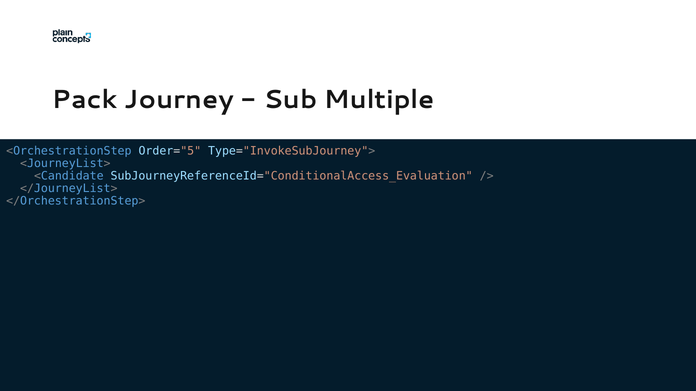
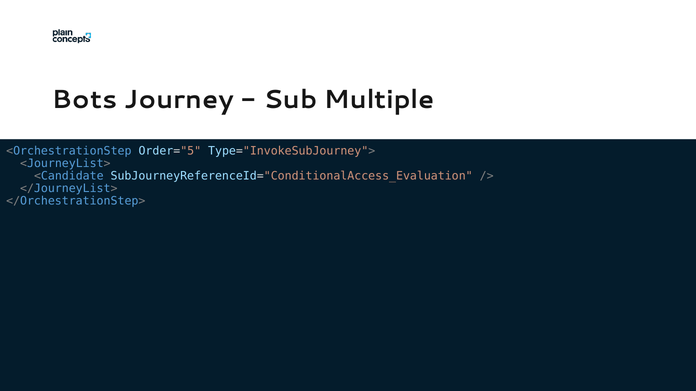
Pack: Pack -> Bots
